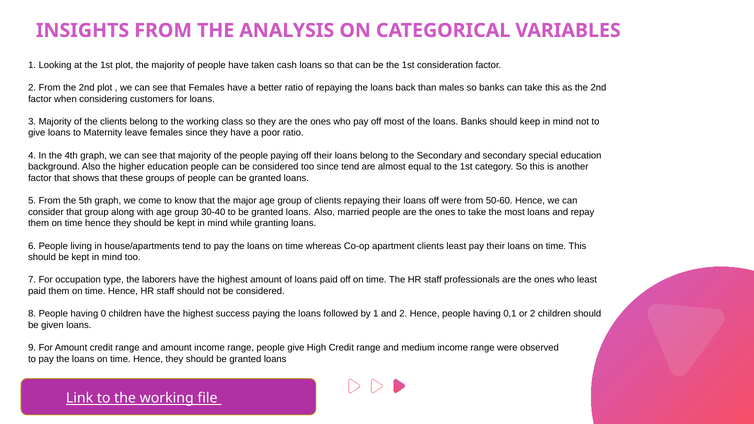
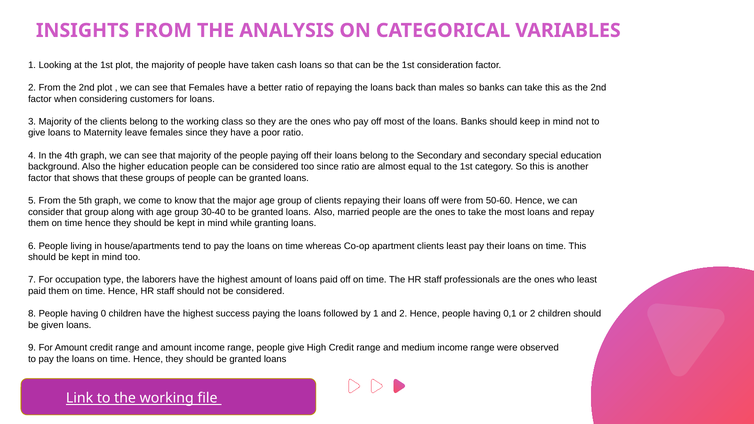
since tend: tend -> ratio
